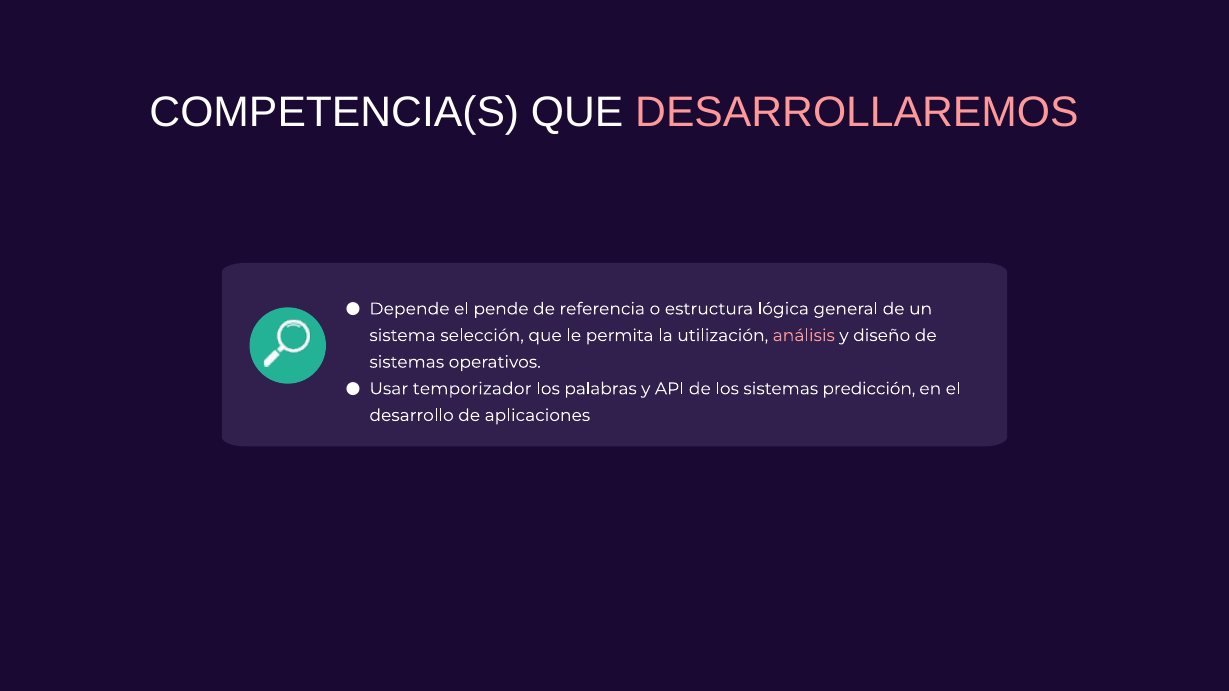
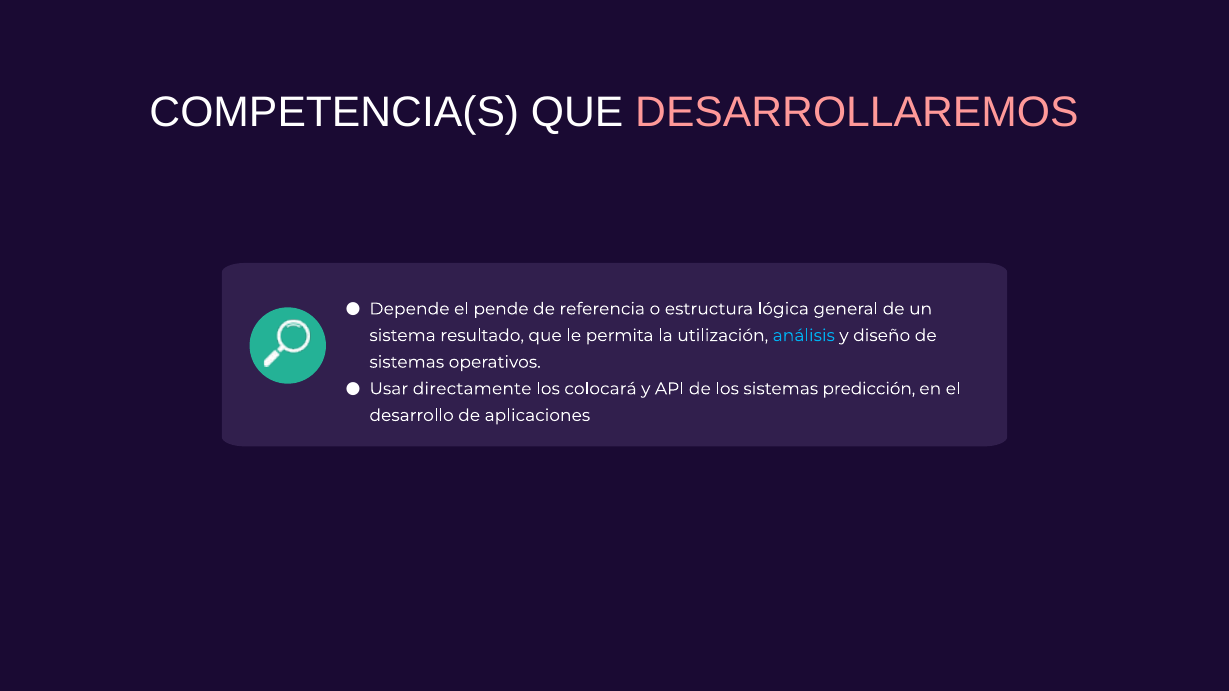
selección: selección -> resultado
análisis colour: pink -> light blue
temporizador: temporizador -> directamente
palabras: palabras -> colocará
